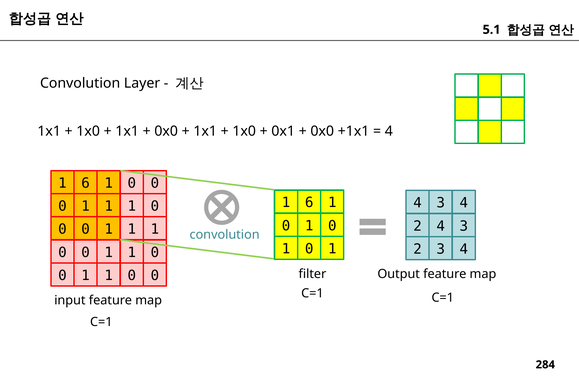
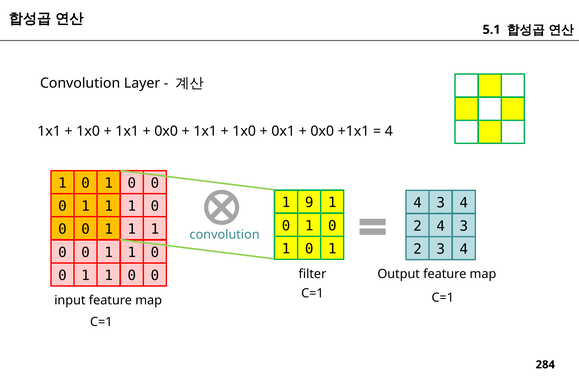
6 at (86, 183): 6 -> 0
6 at (309, 203): 6 -> 9
